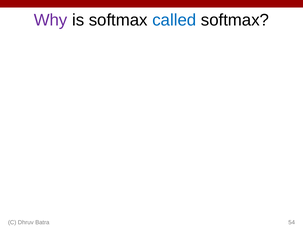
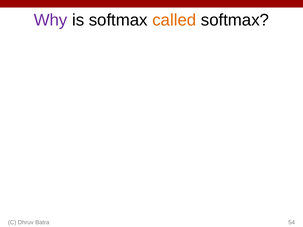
called colour: blue -> orange
